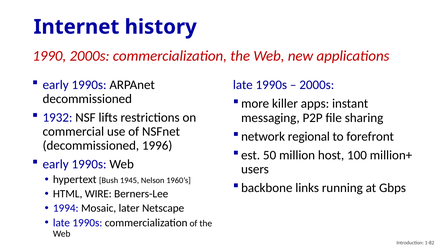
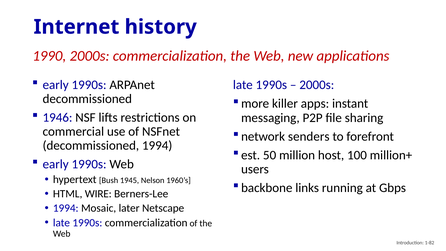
1932: 1932 -> 1946
regional: regional -> senders
decommissioned 1996: 1996 -> 1994
